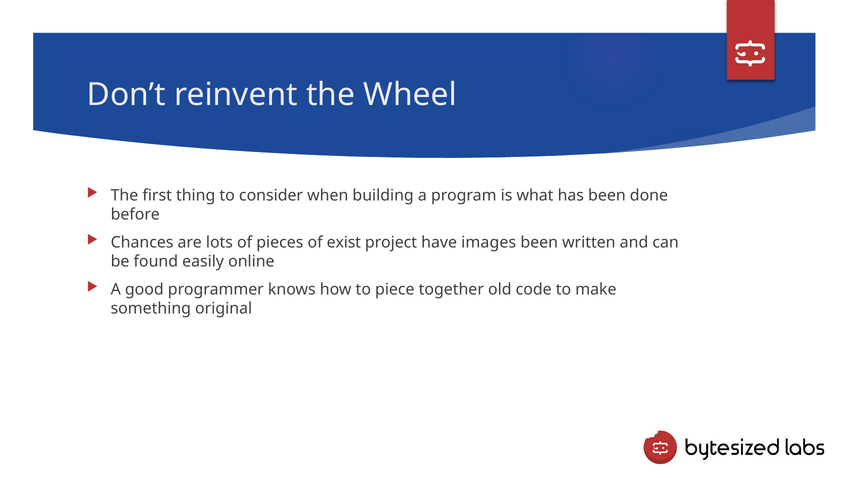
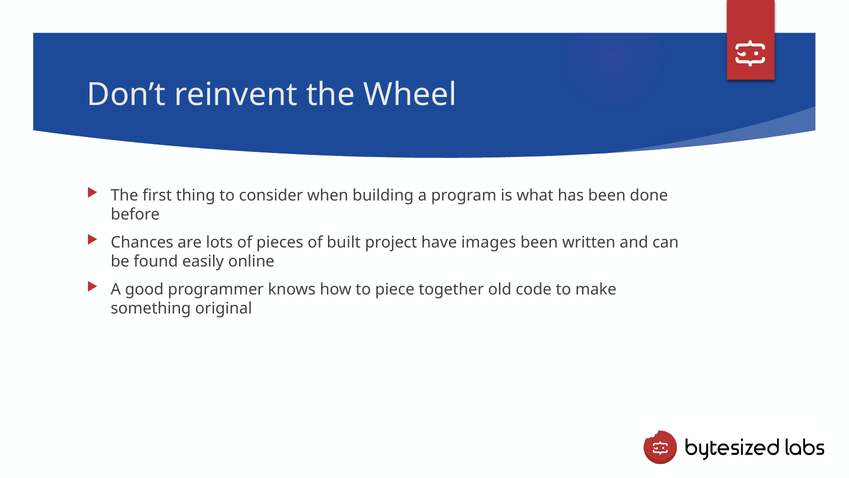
exist: exist -> built
